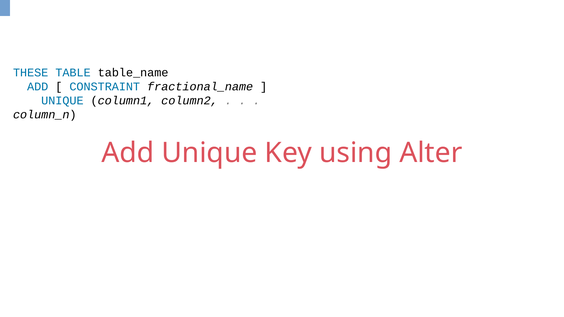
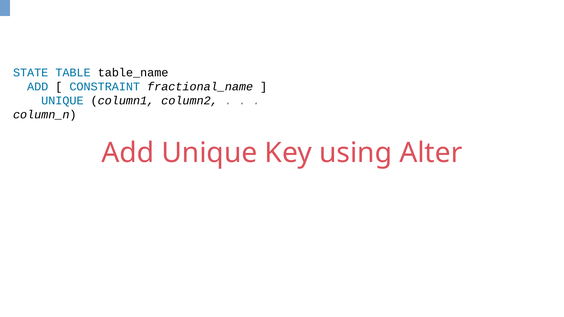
THESE: THESE -> STATE
